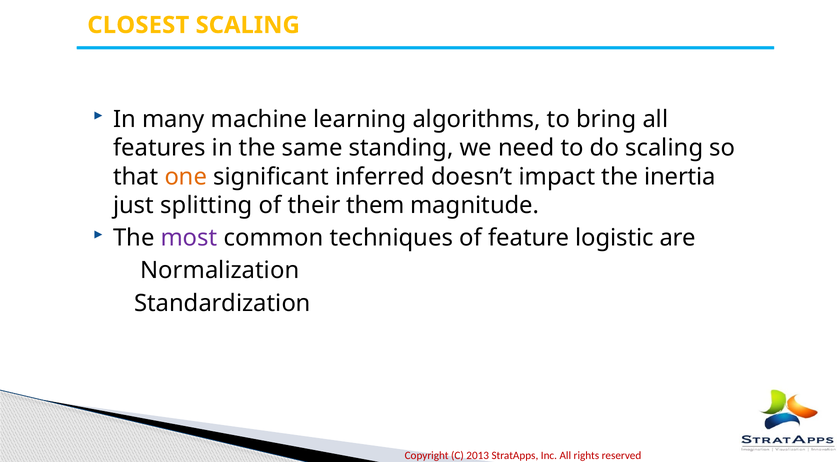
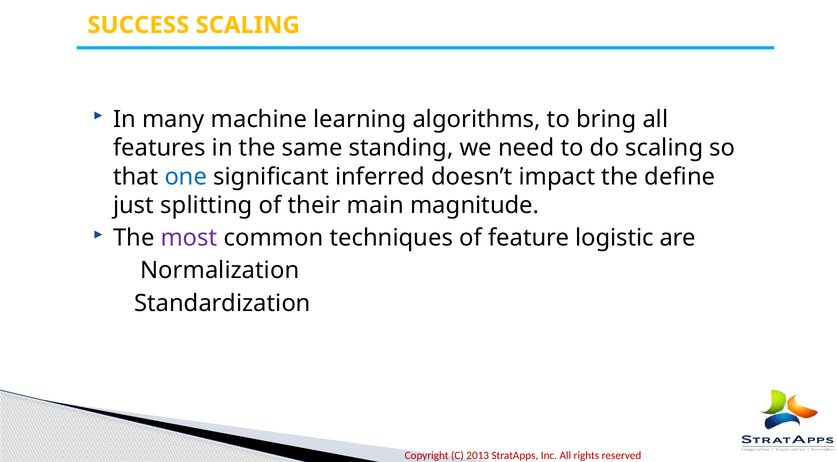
CLOSEST: CLOSEST -> SUCCESS
one colour: orange -> blue
inertia: inertia -> define
them: them -> main
